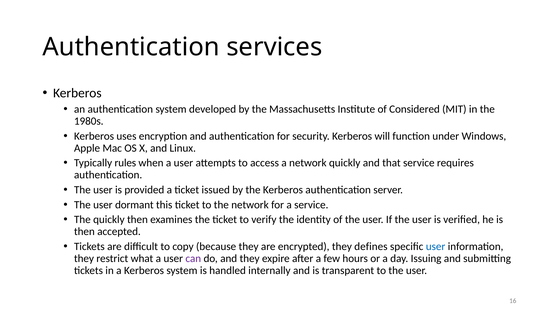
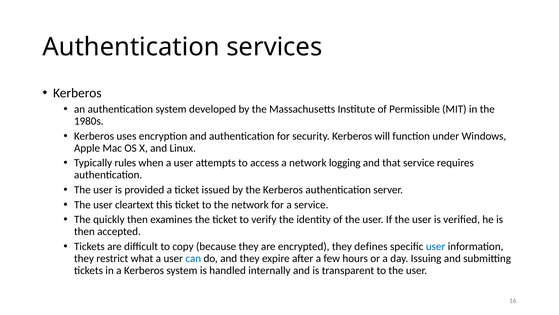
Considered: Considered -> Permissible
network quickly: quickly -> logging
dormant: dormant -> cleartext
can colour: purple -> blue
